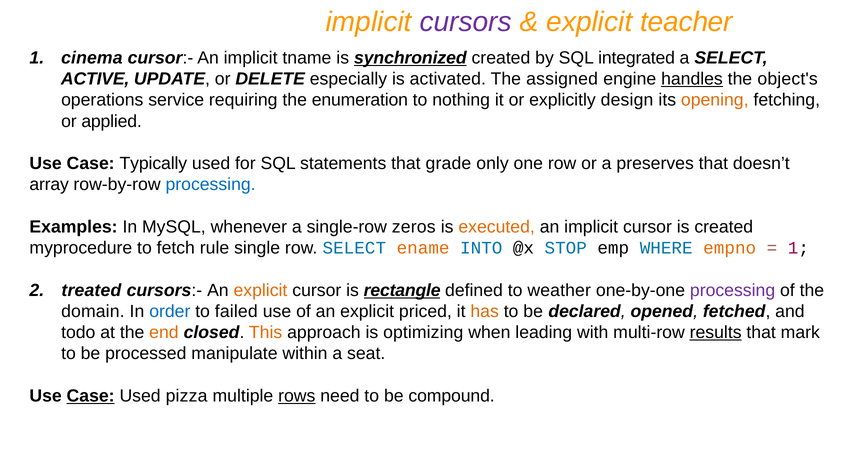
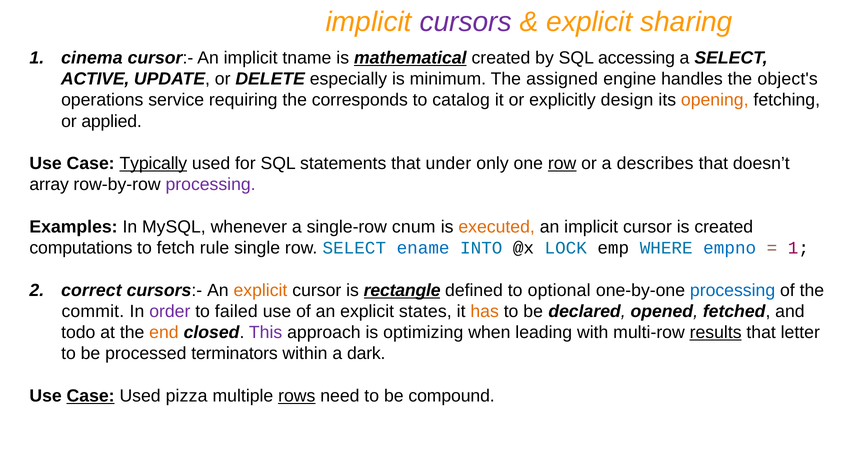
teacher: teacher -> sharing
synchronized: synchronized -> mathematical
integrated: integrated -> accessing
activated: activated -> minimum
handles underline: present -> none
enumeration: enumeration -> corresponds
nothing: nothing -> catalog
Typically underline: none -> present
grade: grade -> under
row at (562, 164) underline: none -> present
preserves: preserves -> describes
processing at (211, 185) colour: blue -> purple
zeros: zeros -> cnum
myprocedure: myprocedure -> computations
ename colour: orange -> blue
STOP: STOP -> LOCK
empno colour: orange -> blue
treated: treated -> correct
weather: weather -> optional
processing at (733, 290) colour: purple -> blue
domain: domain -> commit
order colour: blue -> purple
priced: priced -> states
This colour: orange -> purple
mark: mark -> letter
manipulate: manipulate -> terminators
seat: seat -> dark
